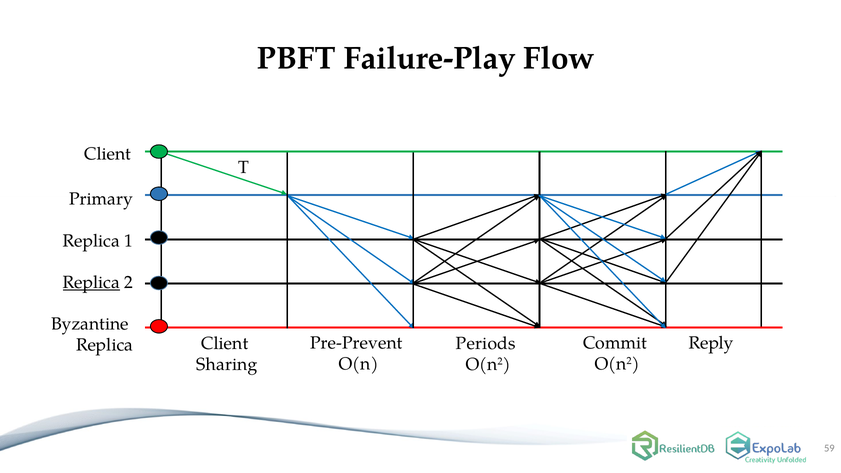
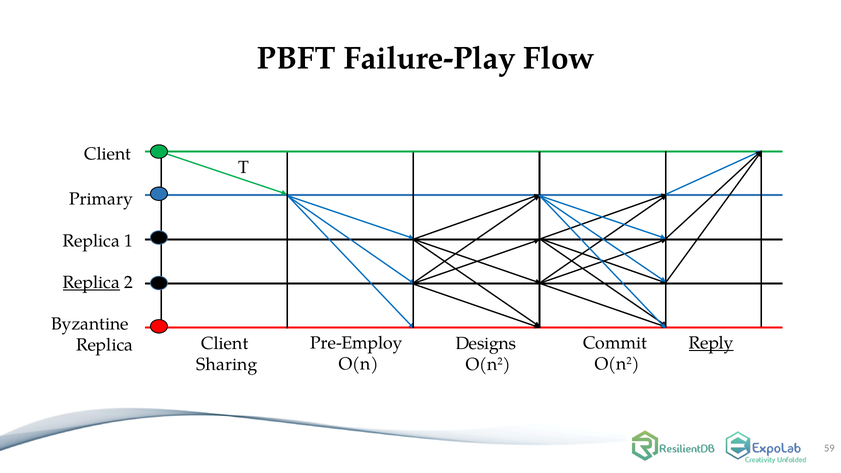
Reply underline: none -> present
Pre-Prevent: Pre-Prevent -> Pre-Employ
Periods: Periods -> Designs
